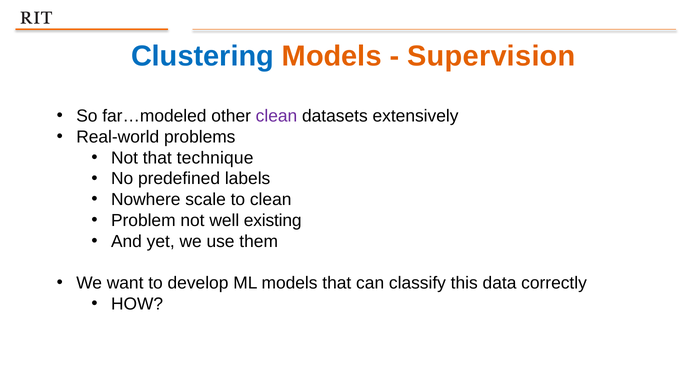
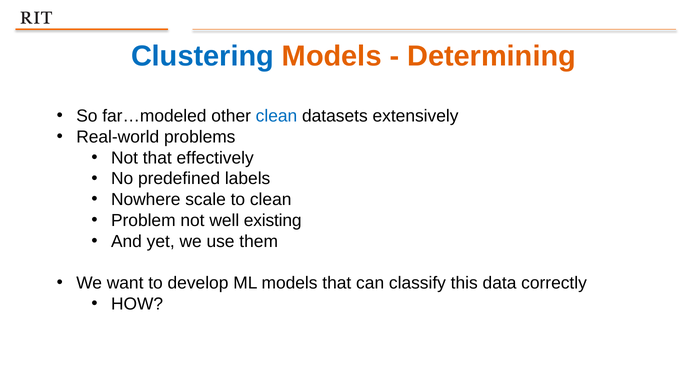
Supervision: Supervision -> Determining
clean at (276, 116) colour: purple -> blue
technique: technique -> effectively
